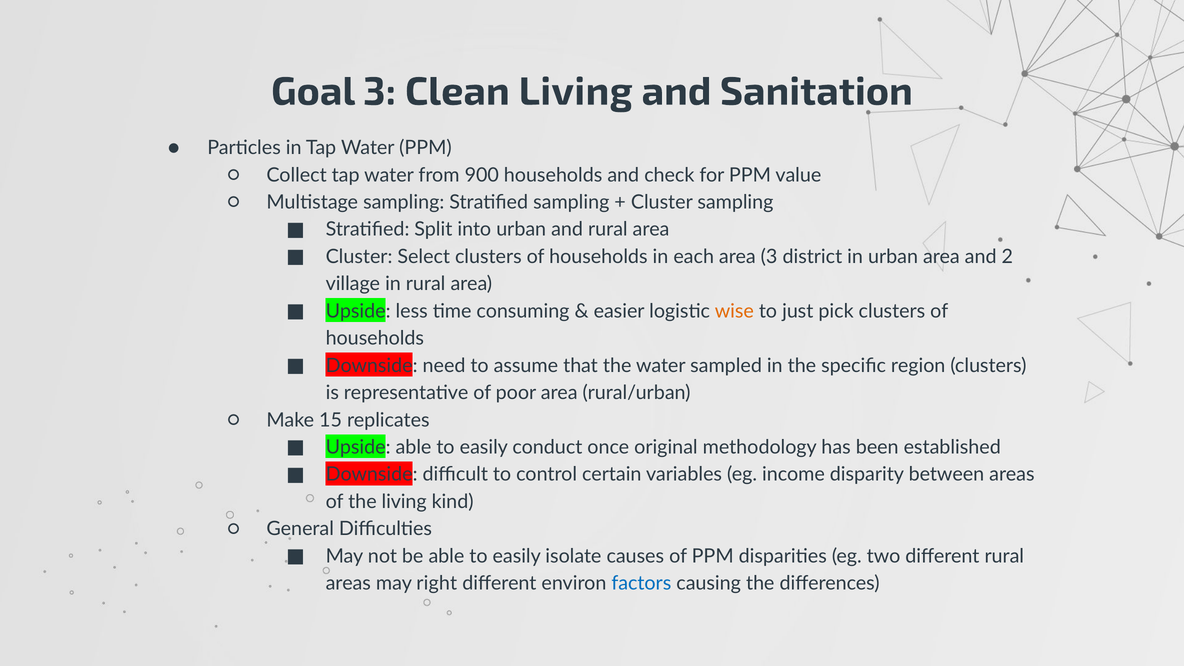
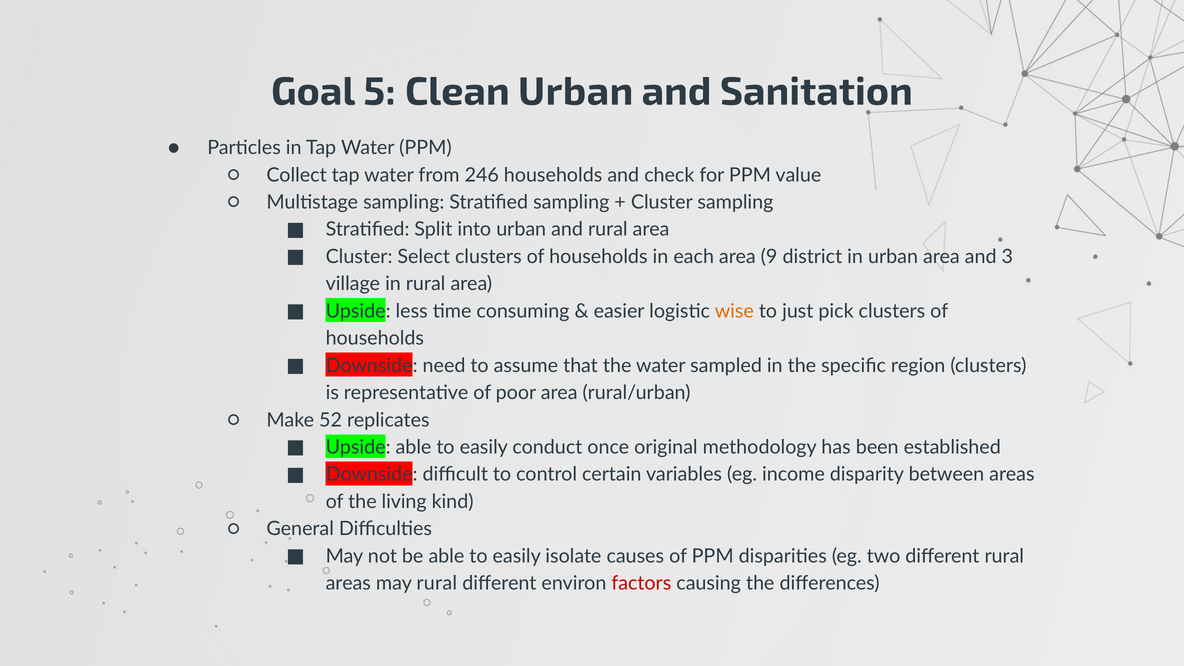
Goal 3: 3 -> 5
Clean Living: Living -> Urban
900: 900 -> 246
area 3: 3 -> 9
2: 2 -> 3
15: 15 -> 52
may right: right -> rural
factors colour: blue -> red
